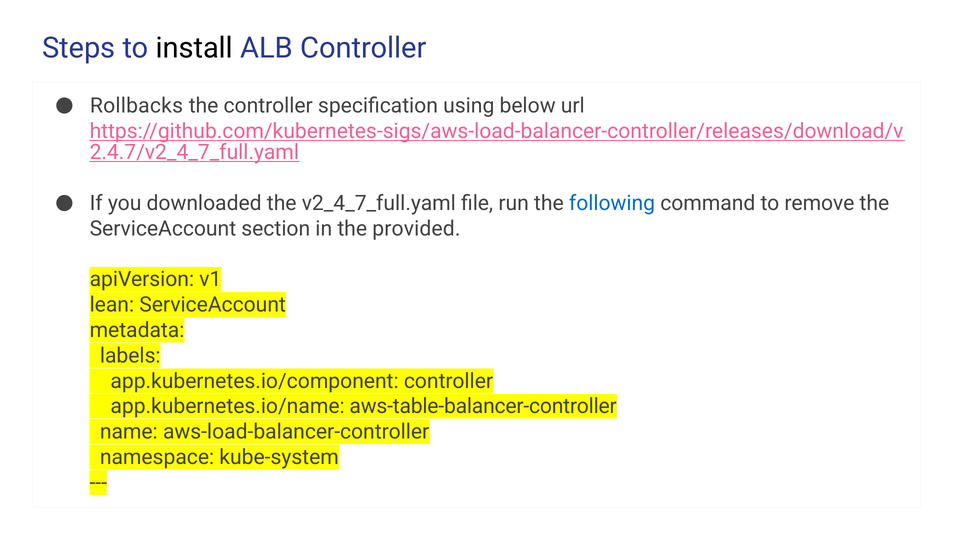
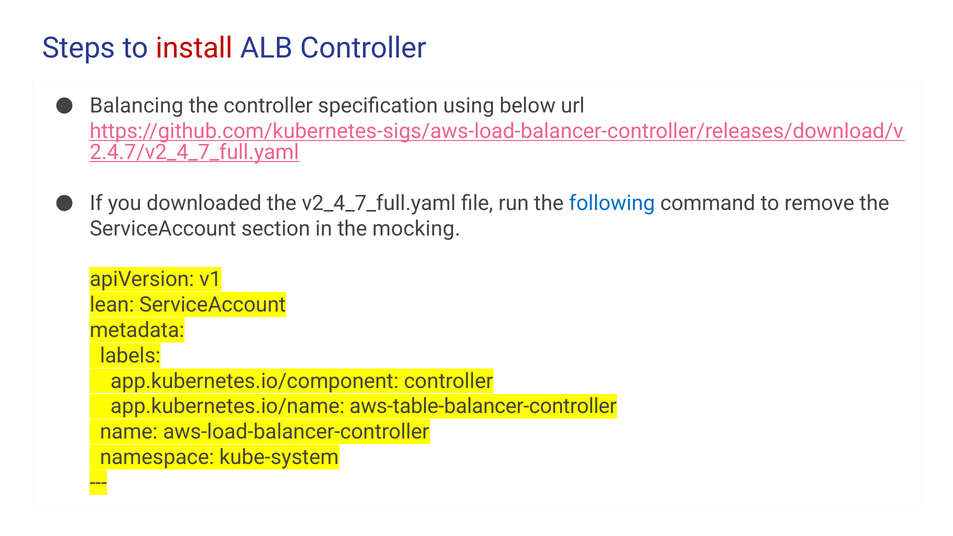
install colour: black -> red
Rollbacks: Rollbacks -> Balancing
provided: provided -> mocking
